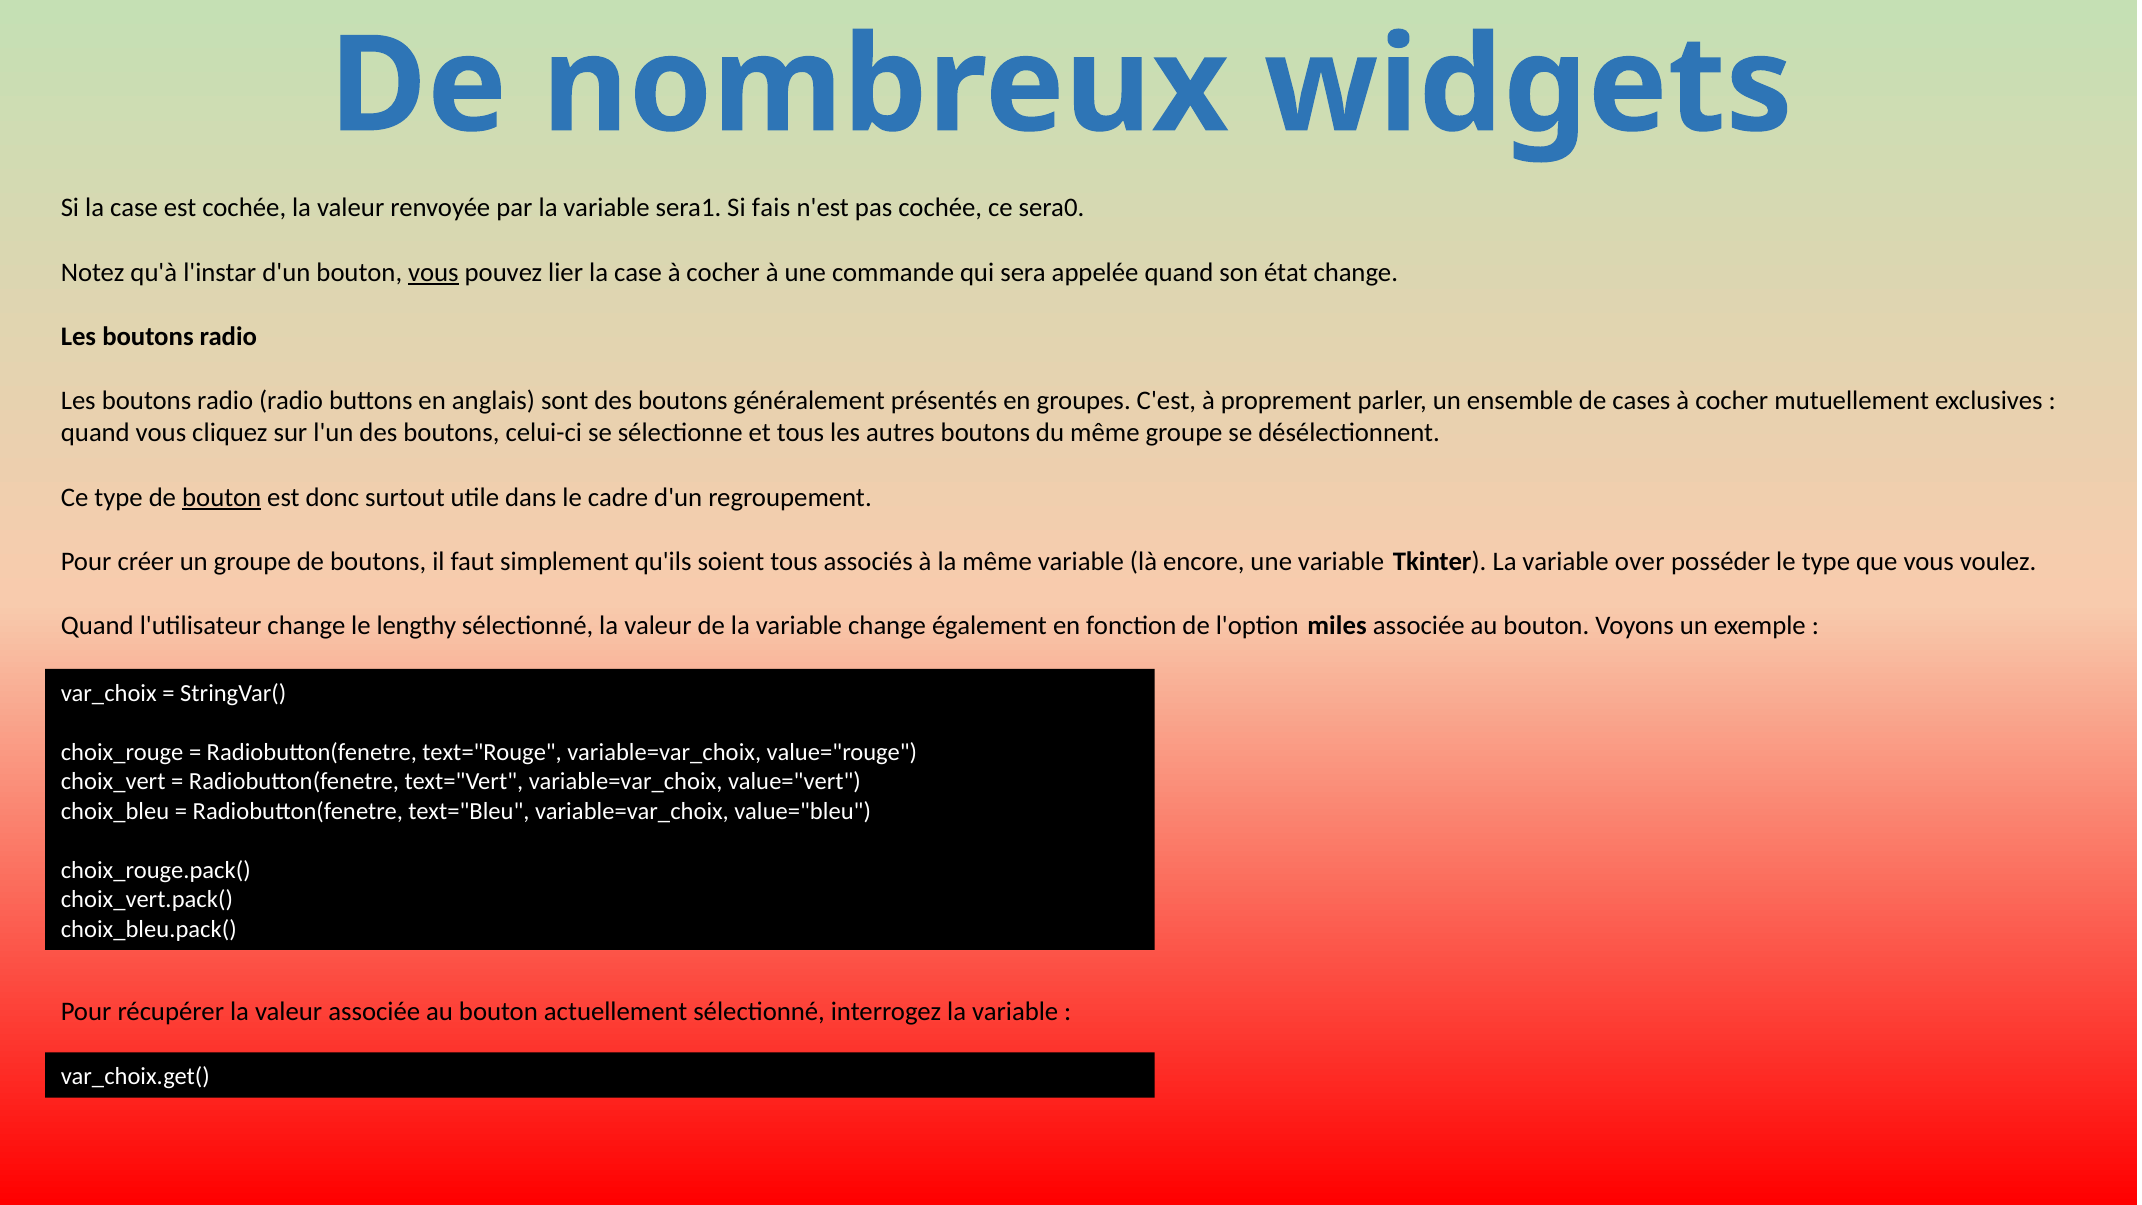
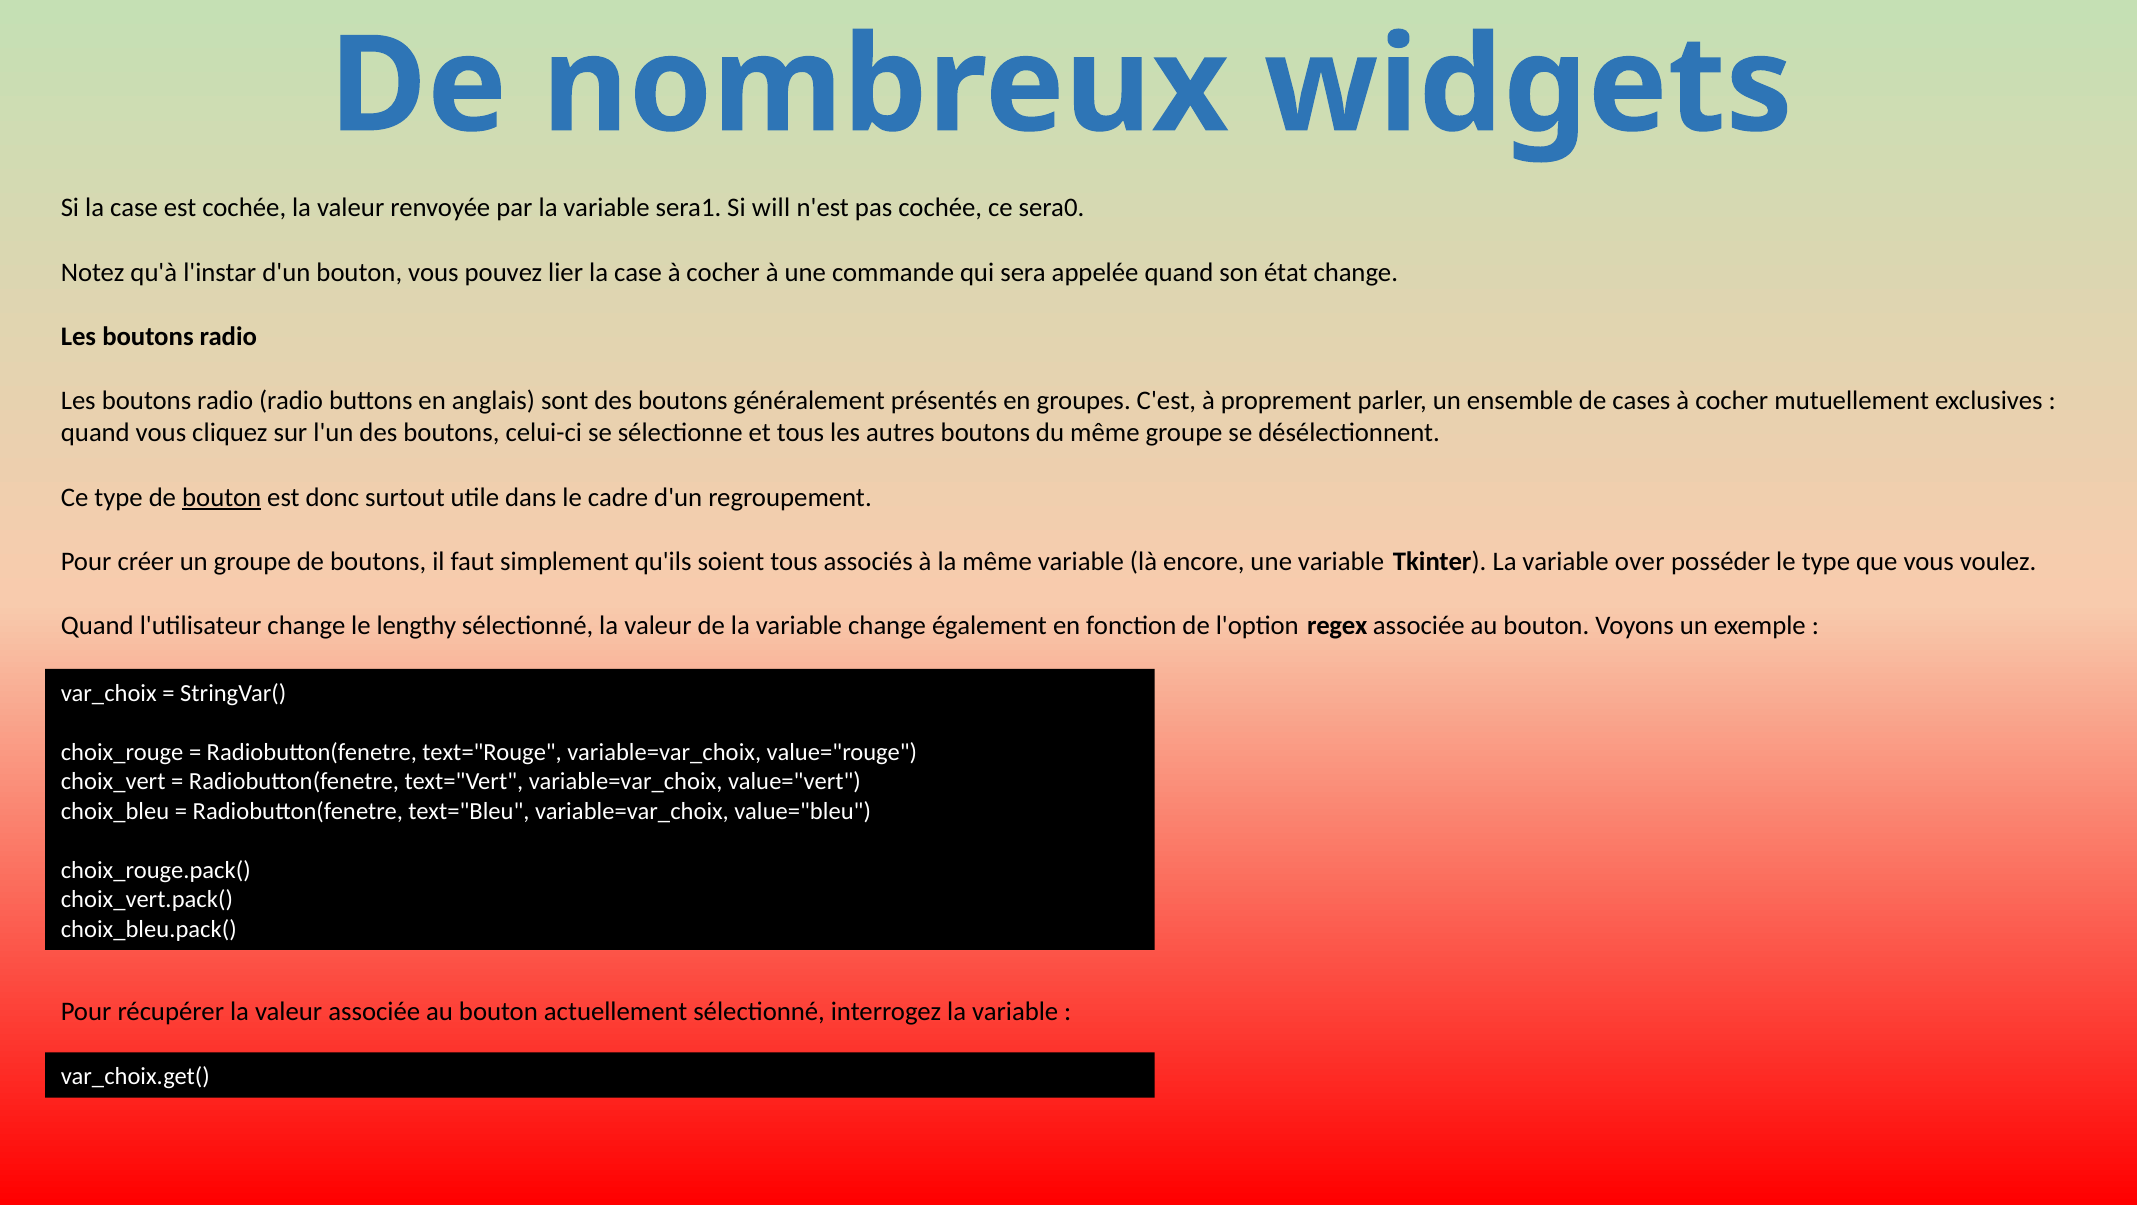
fais: fais -> will
vous at (433, 272) underline: present -> none
miles: miles -> regex
